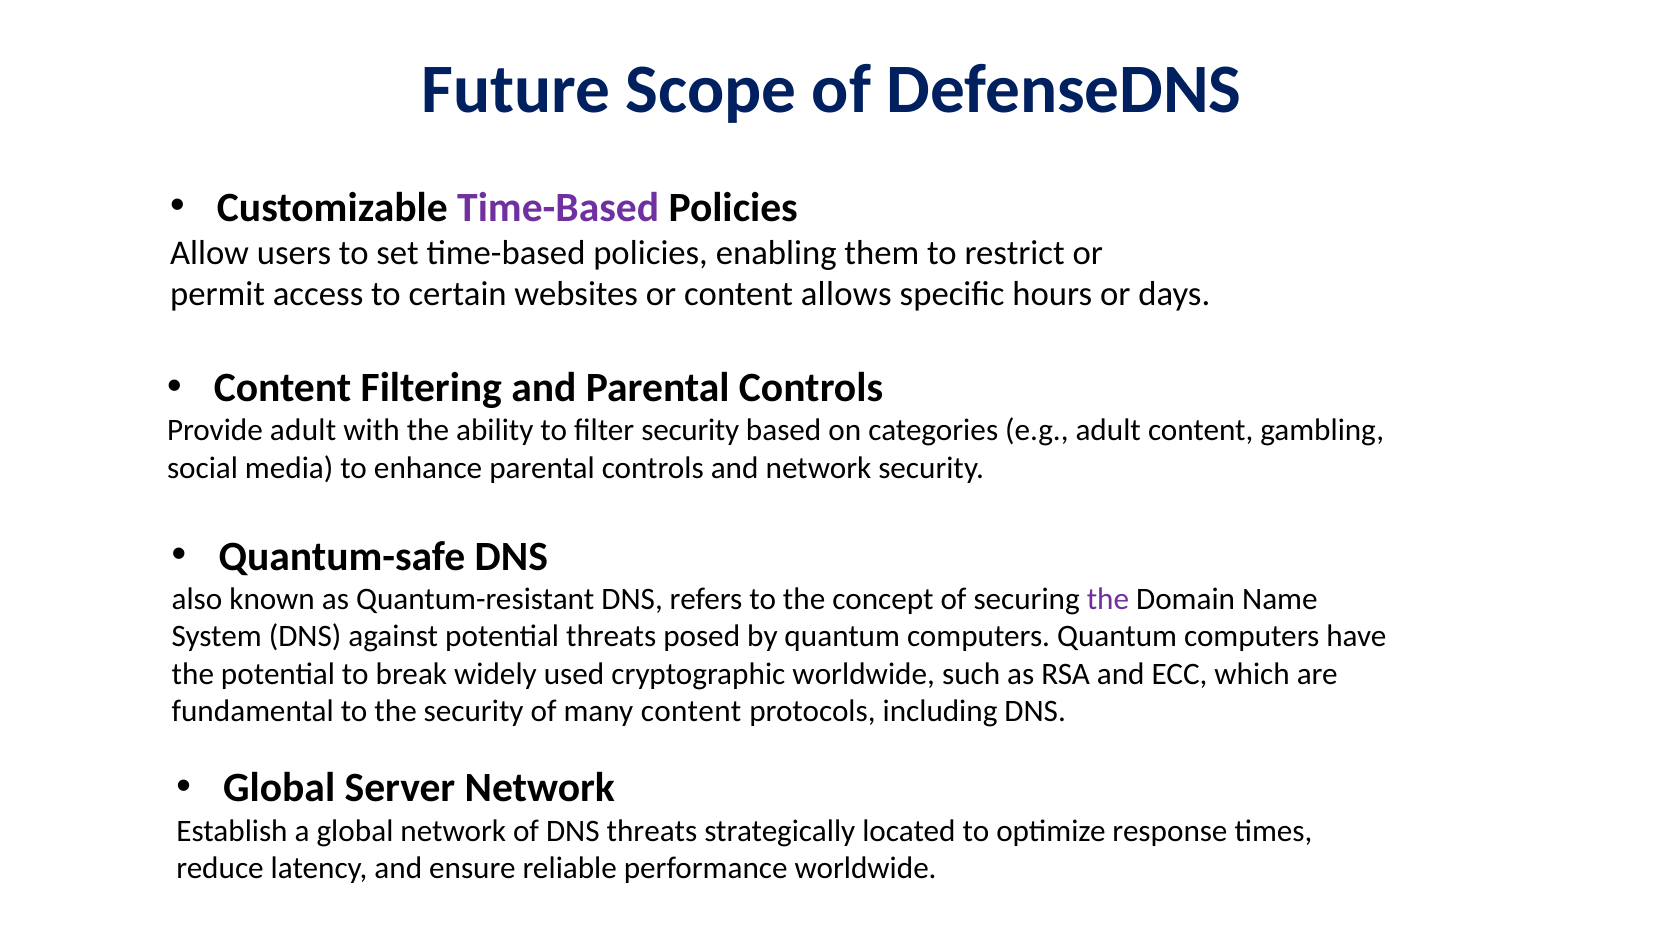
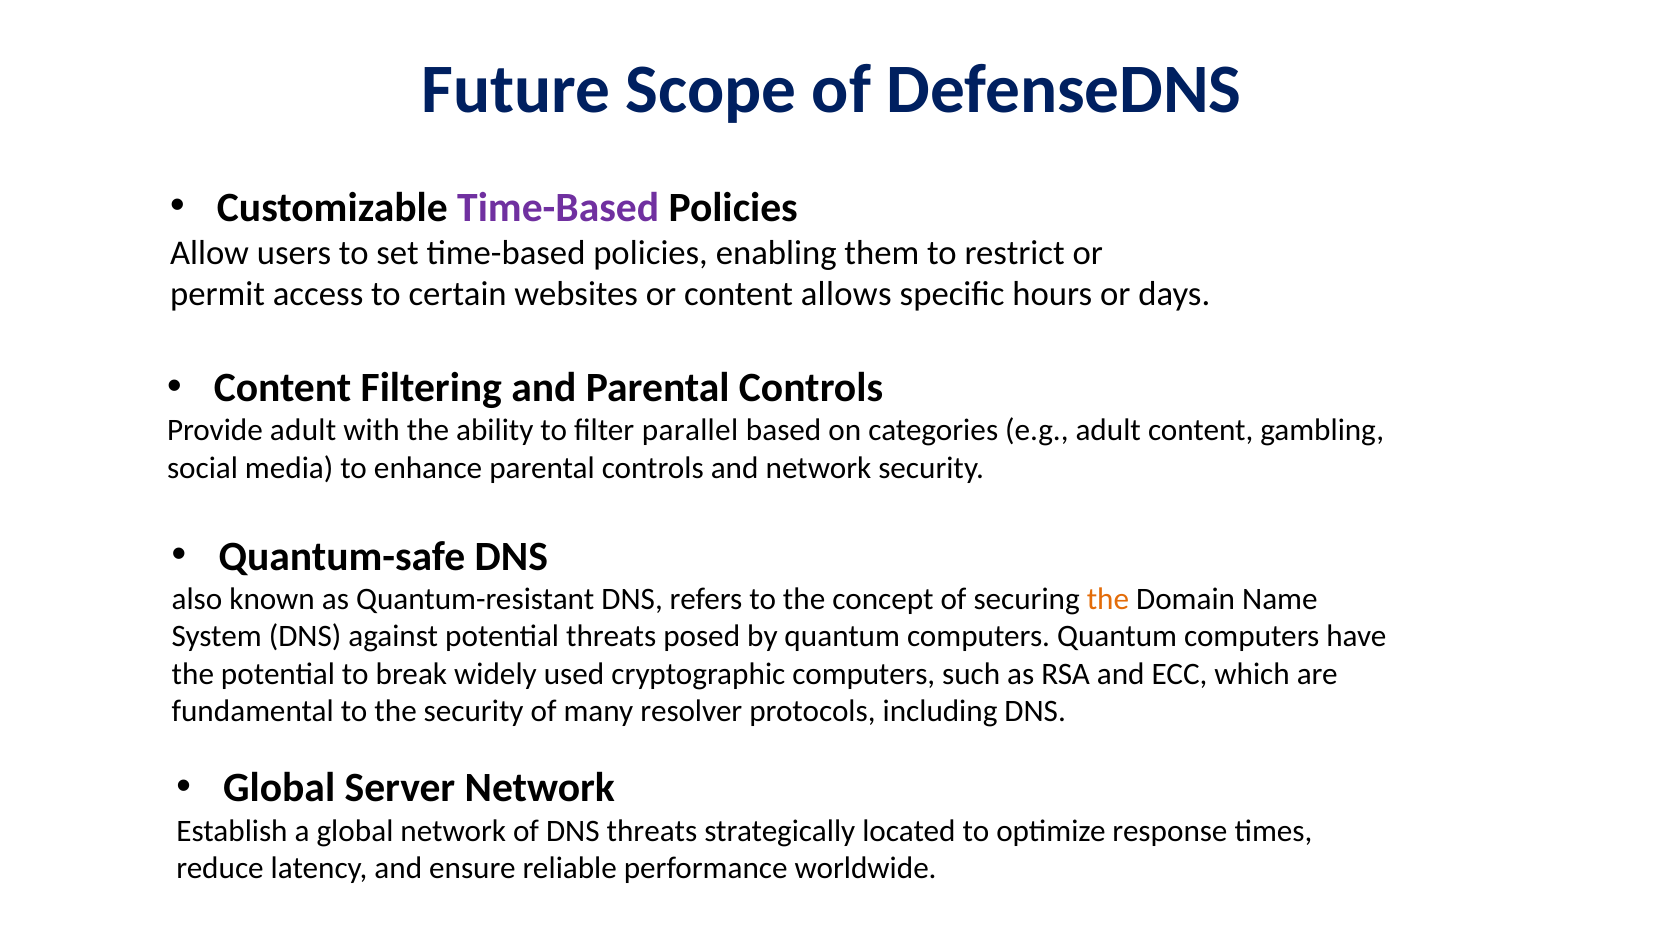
filter security: security -> parallel
the at (1108, 599) colour: purple -> orange
cryptographic worldwide: worldwide -> computers
many content: content -> resolver
